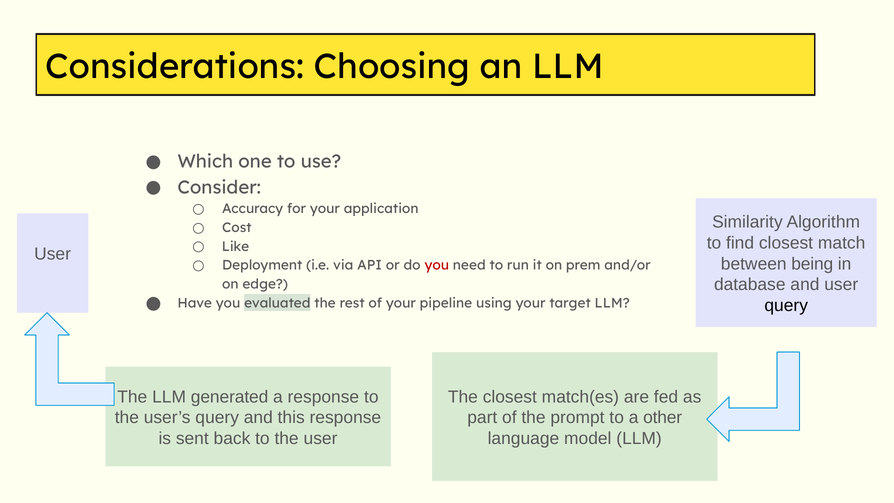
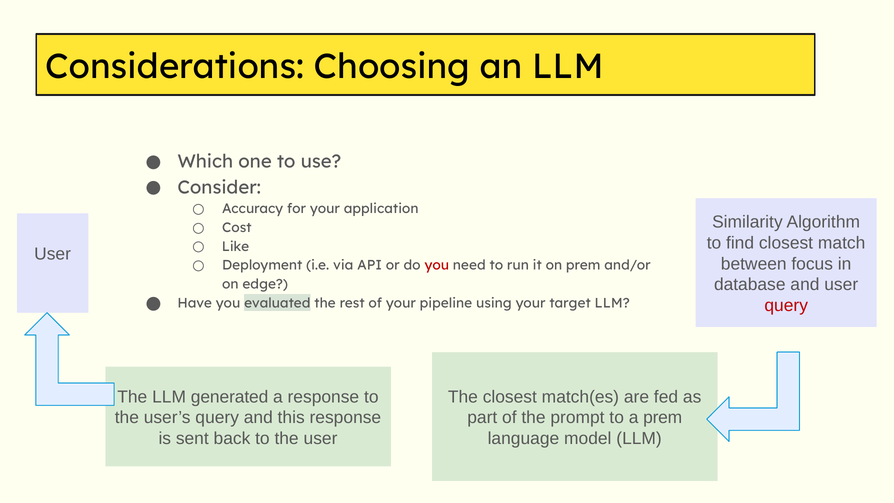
being: being -> focus
query at (786, 305) colour: black -> red
a other: other -> prem
